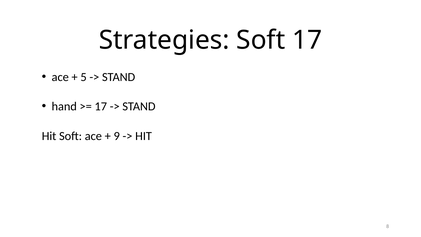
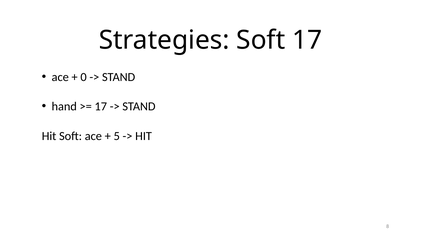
5: 5 -> 0
9: 9 -> 5
